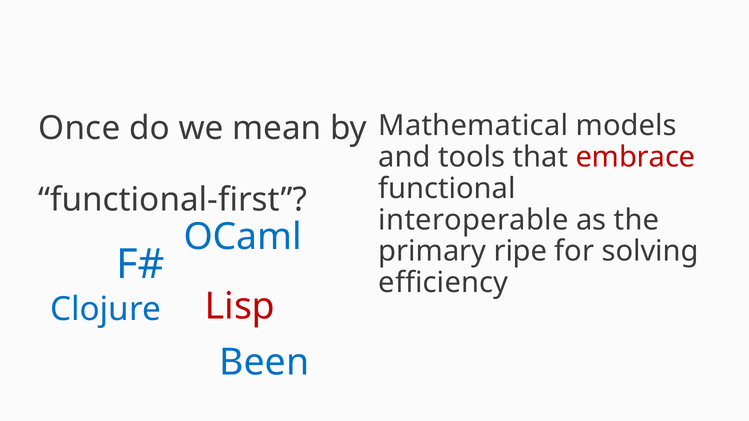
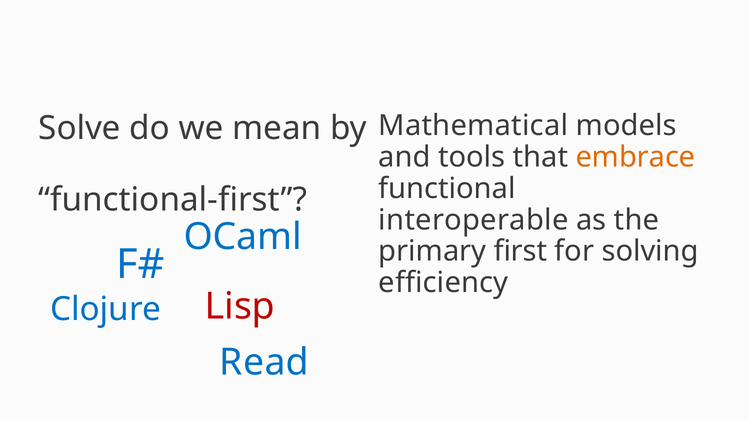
Once: Once -> Solve
embrace colour: red -> orange
ripe: ripe -> first
Been: Been -> Read
